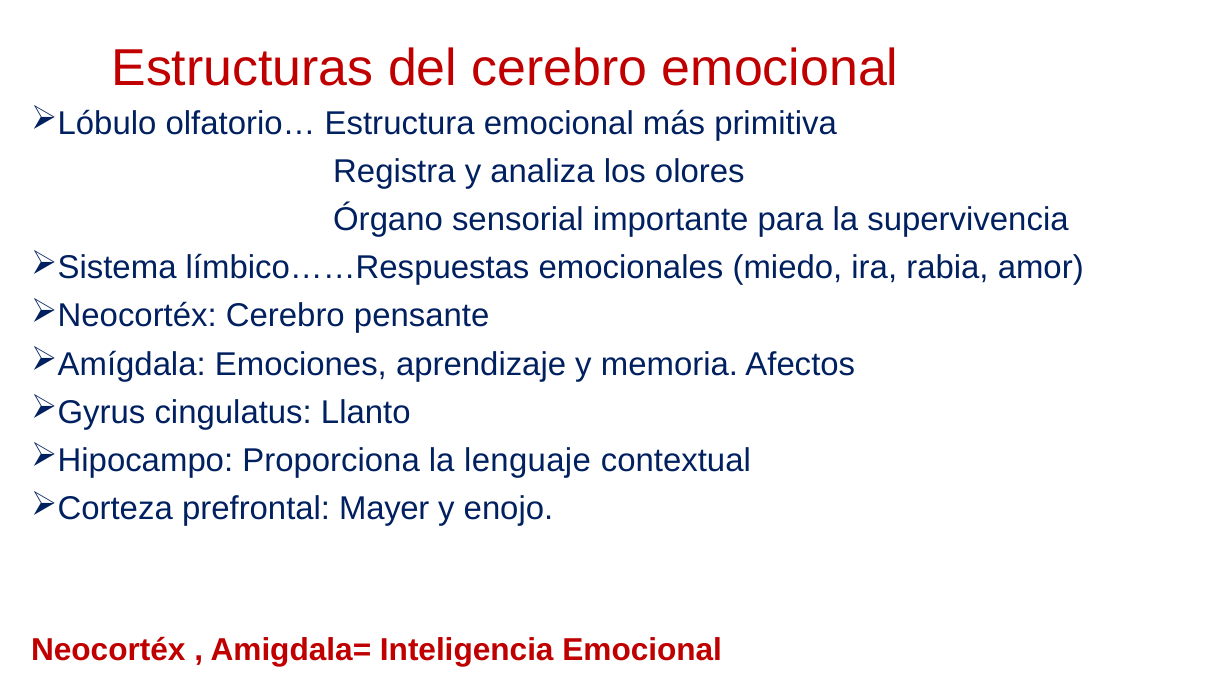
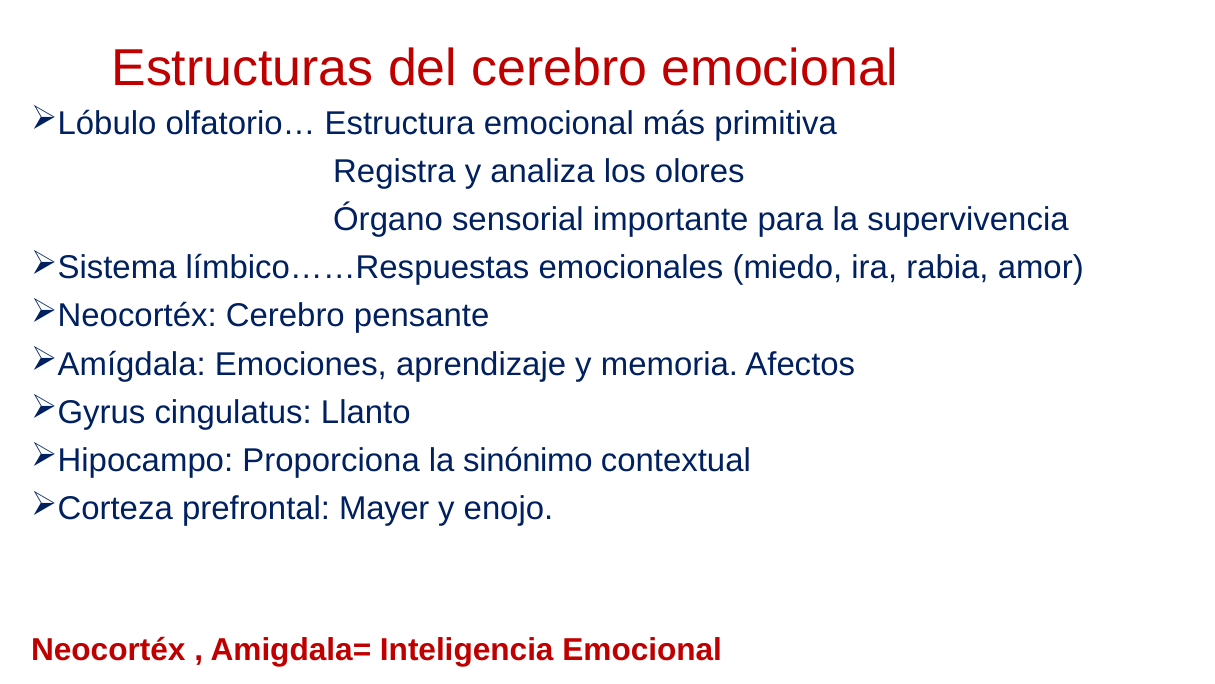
lenguaje: lenguaje -> sinónimo
